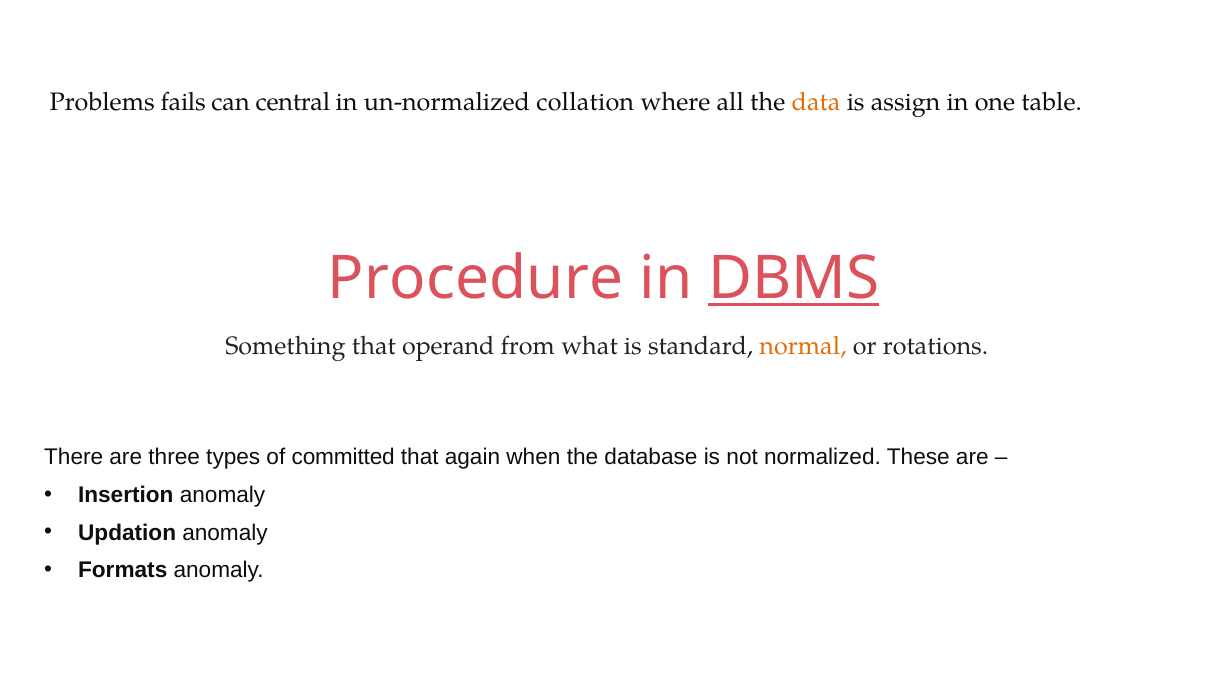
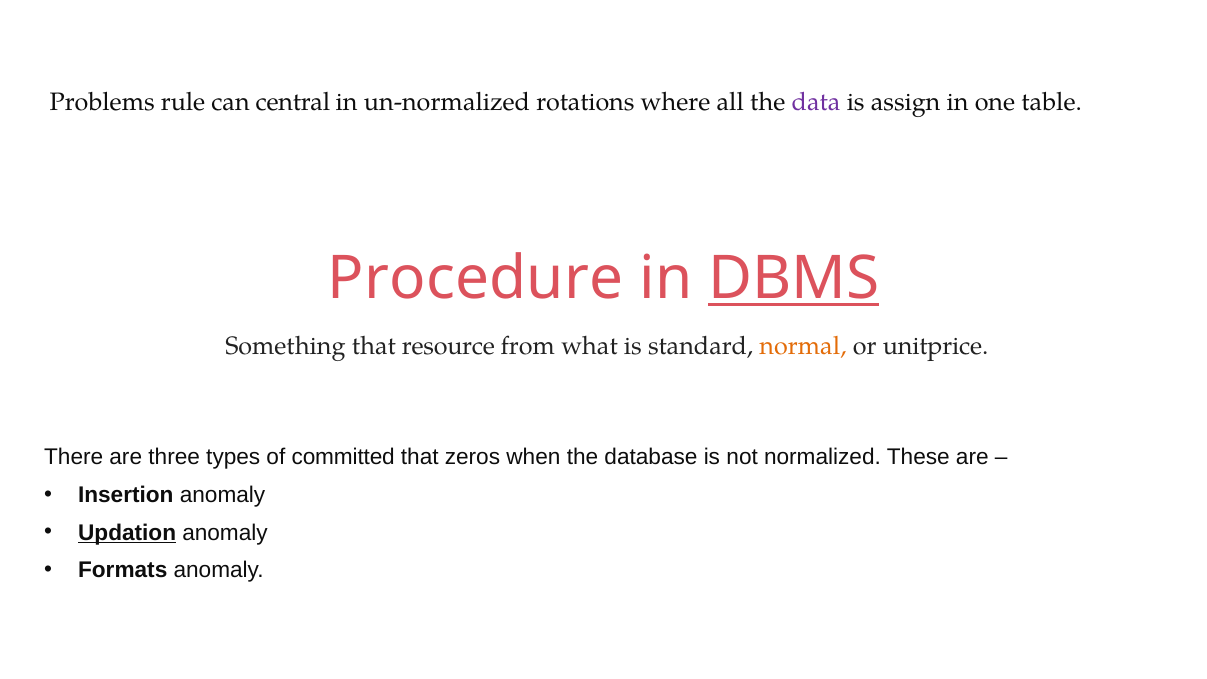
fails: fails -> rule
collation: collation -> rotations
data colour: orange -> purple
operand: operand -> resource
rotations: rotations -> unitprice
again: again -> zeros
Updation underline: none -> present
